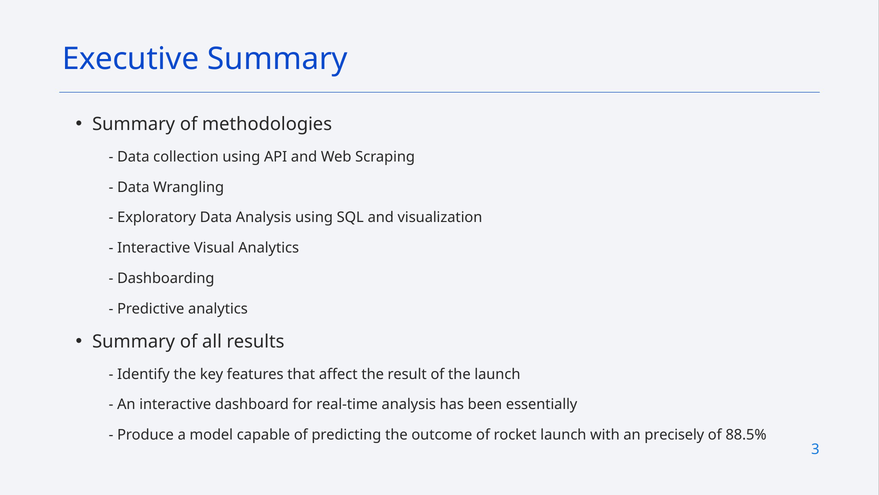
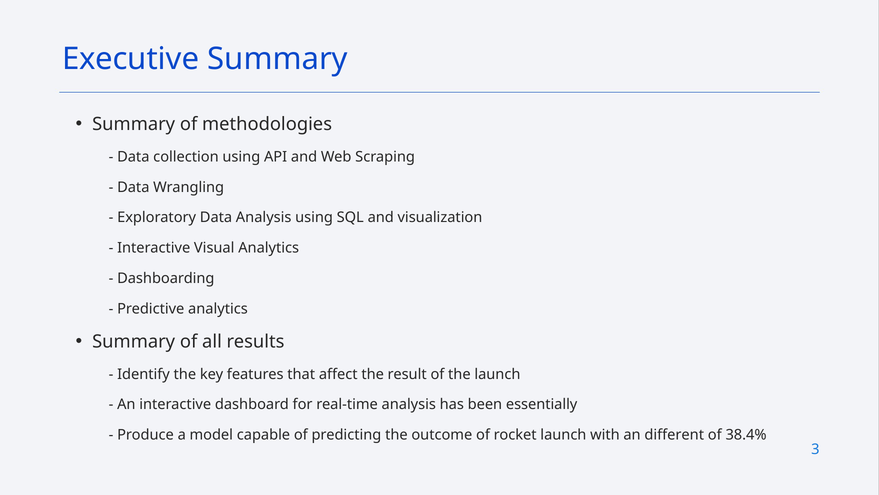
precisely: precisely -> different
88.5%: 88.5% -> 38.4%
